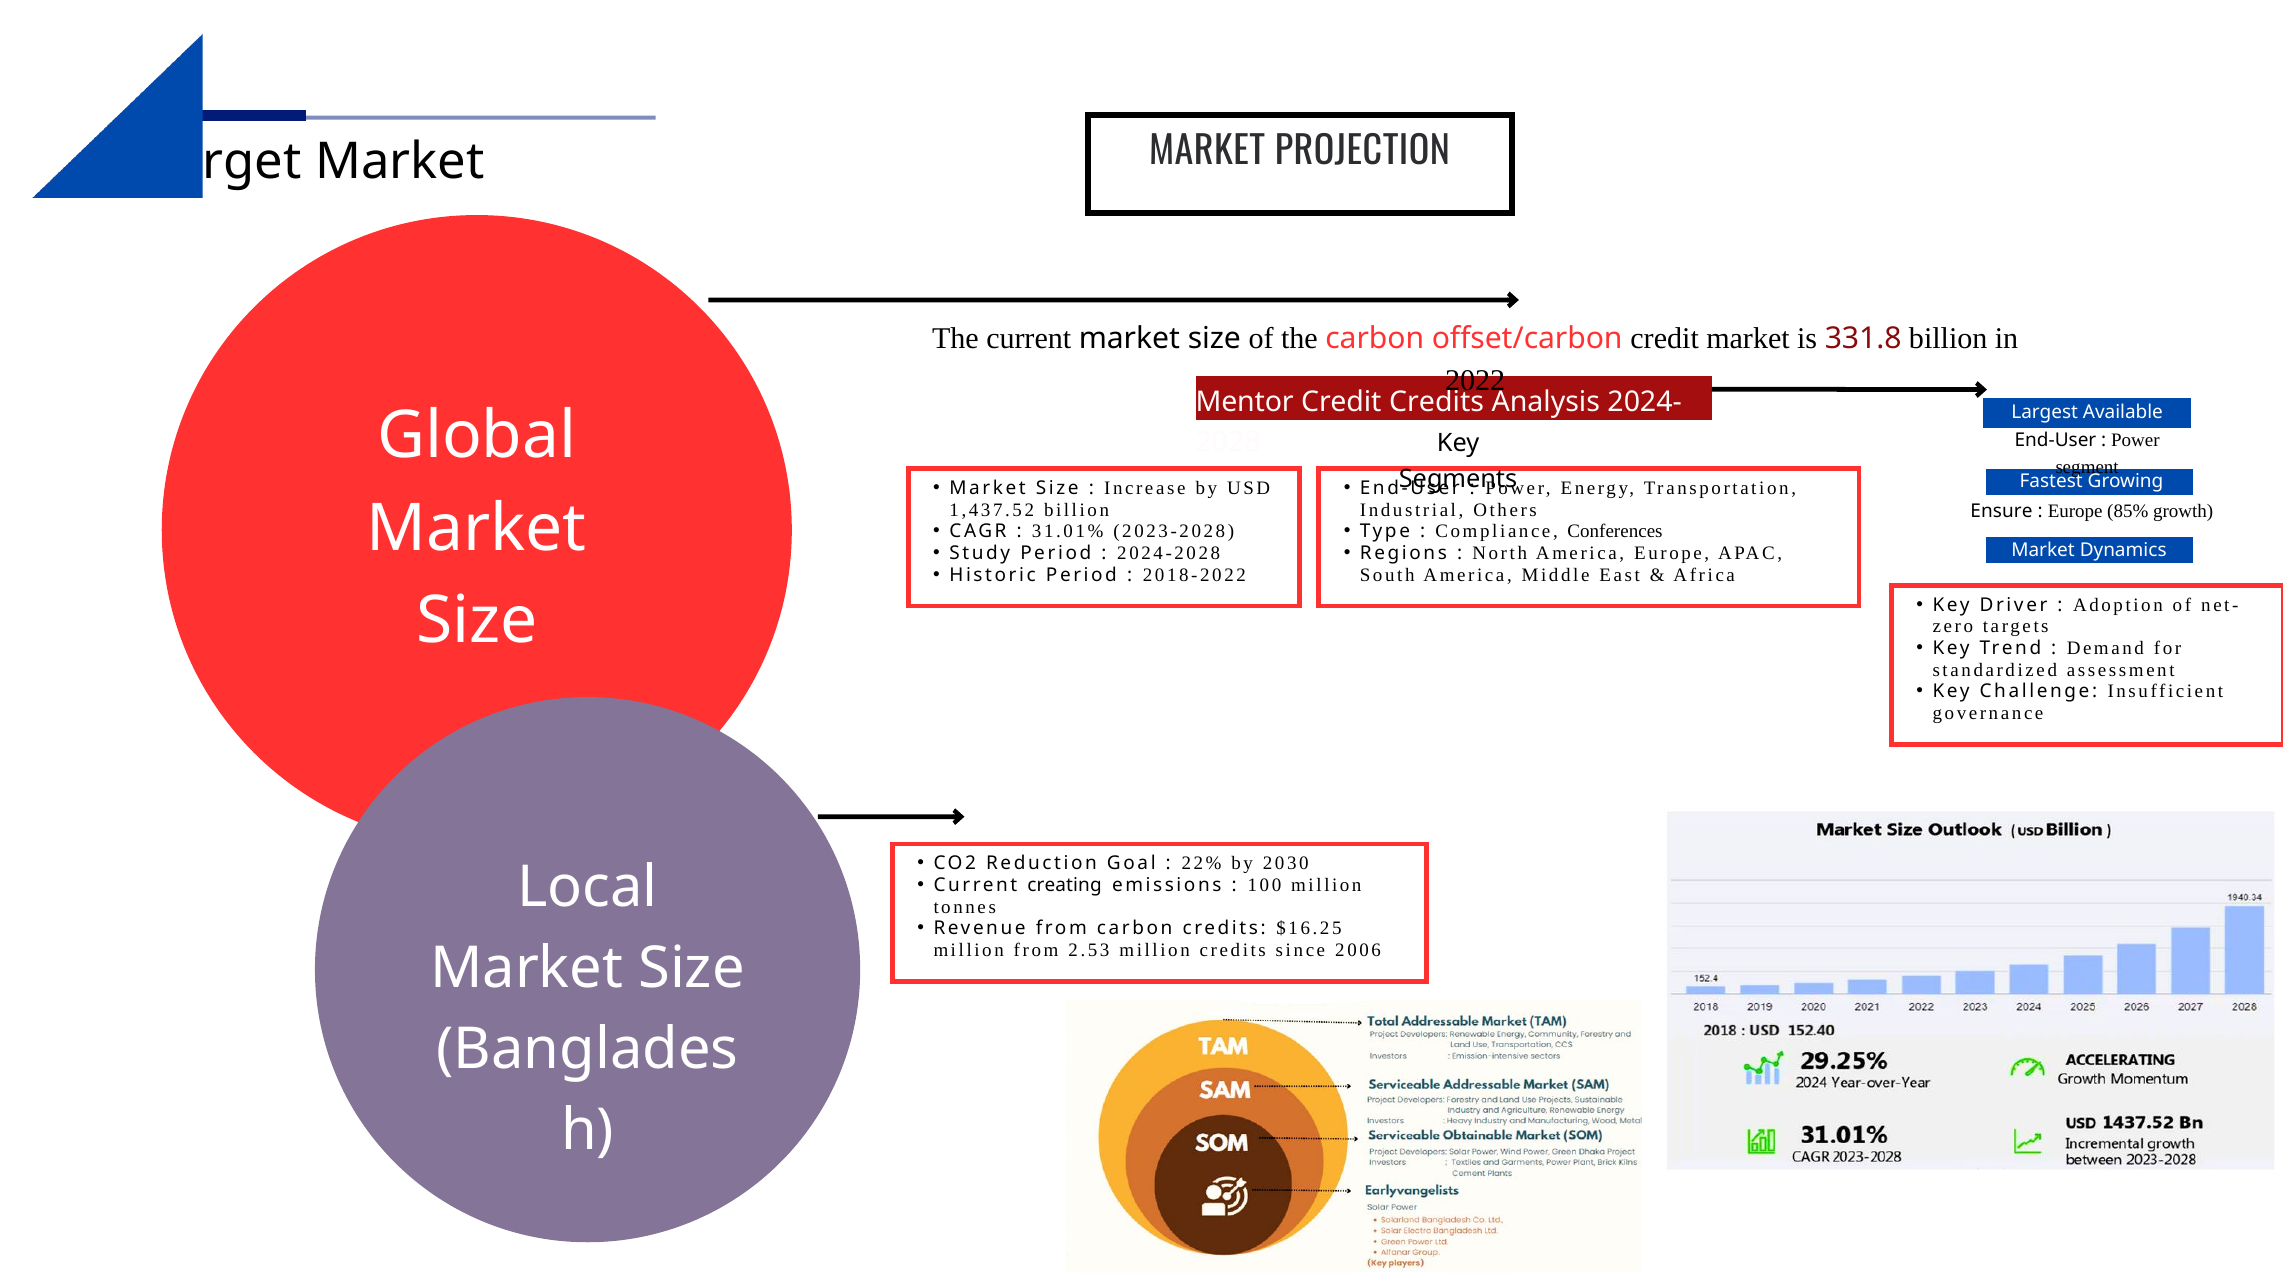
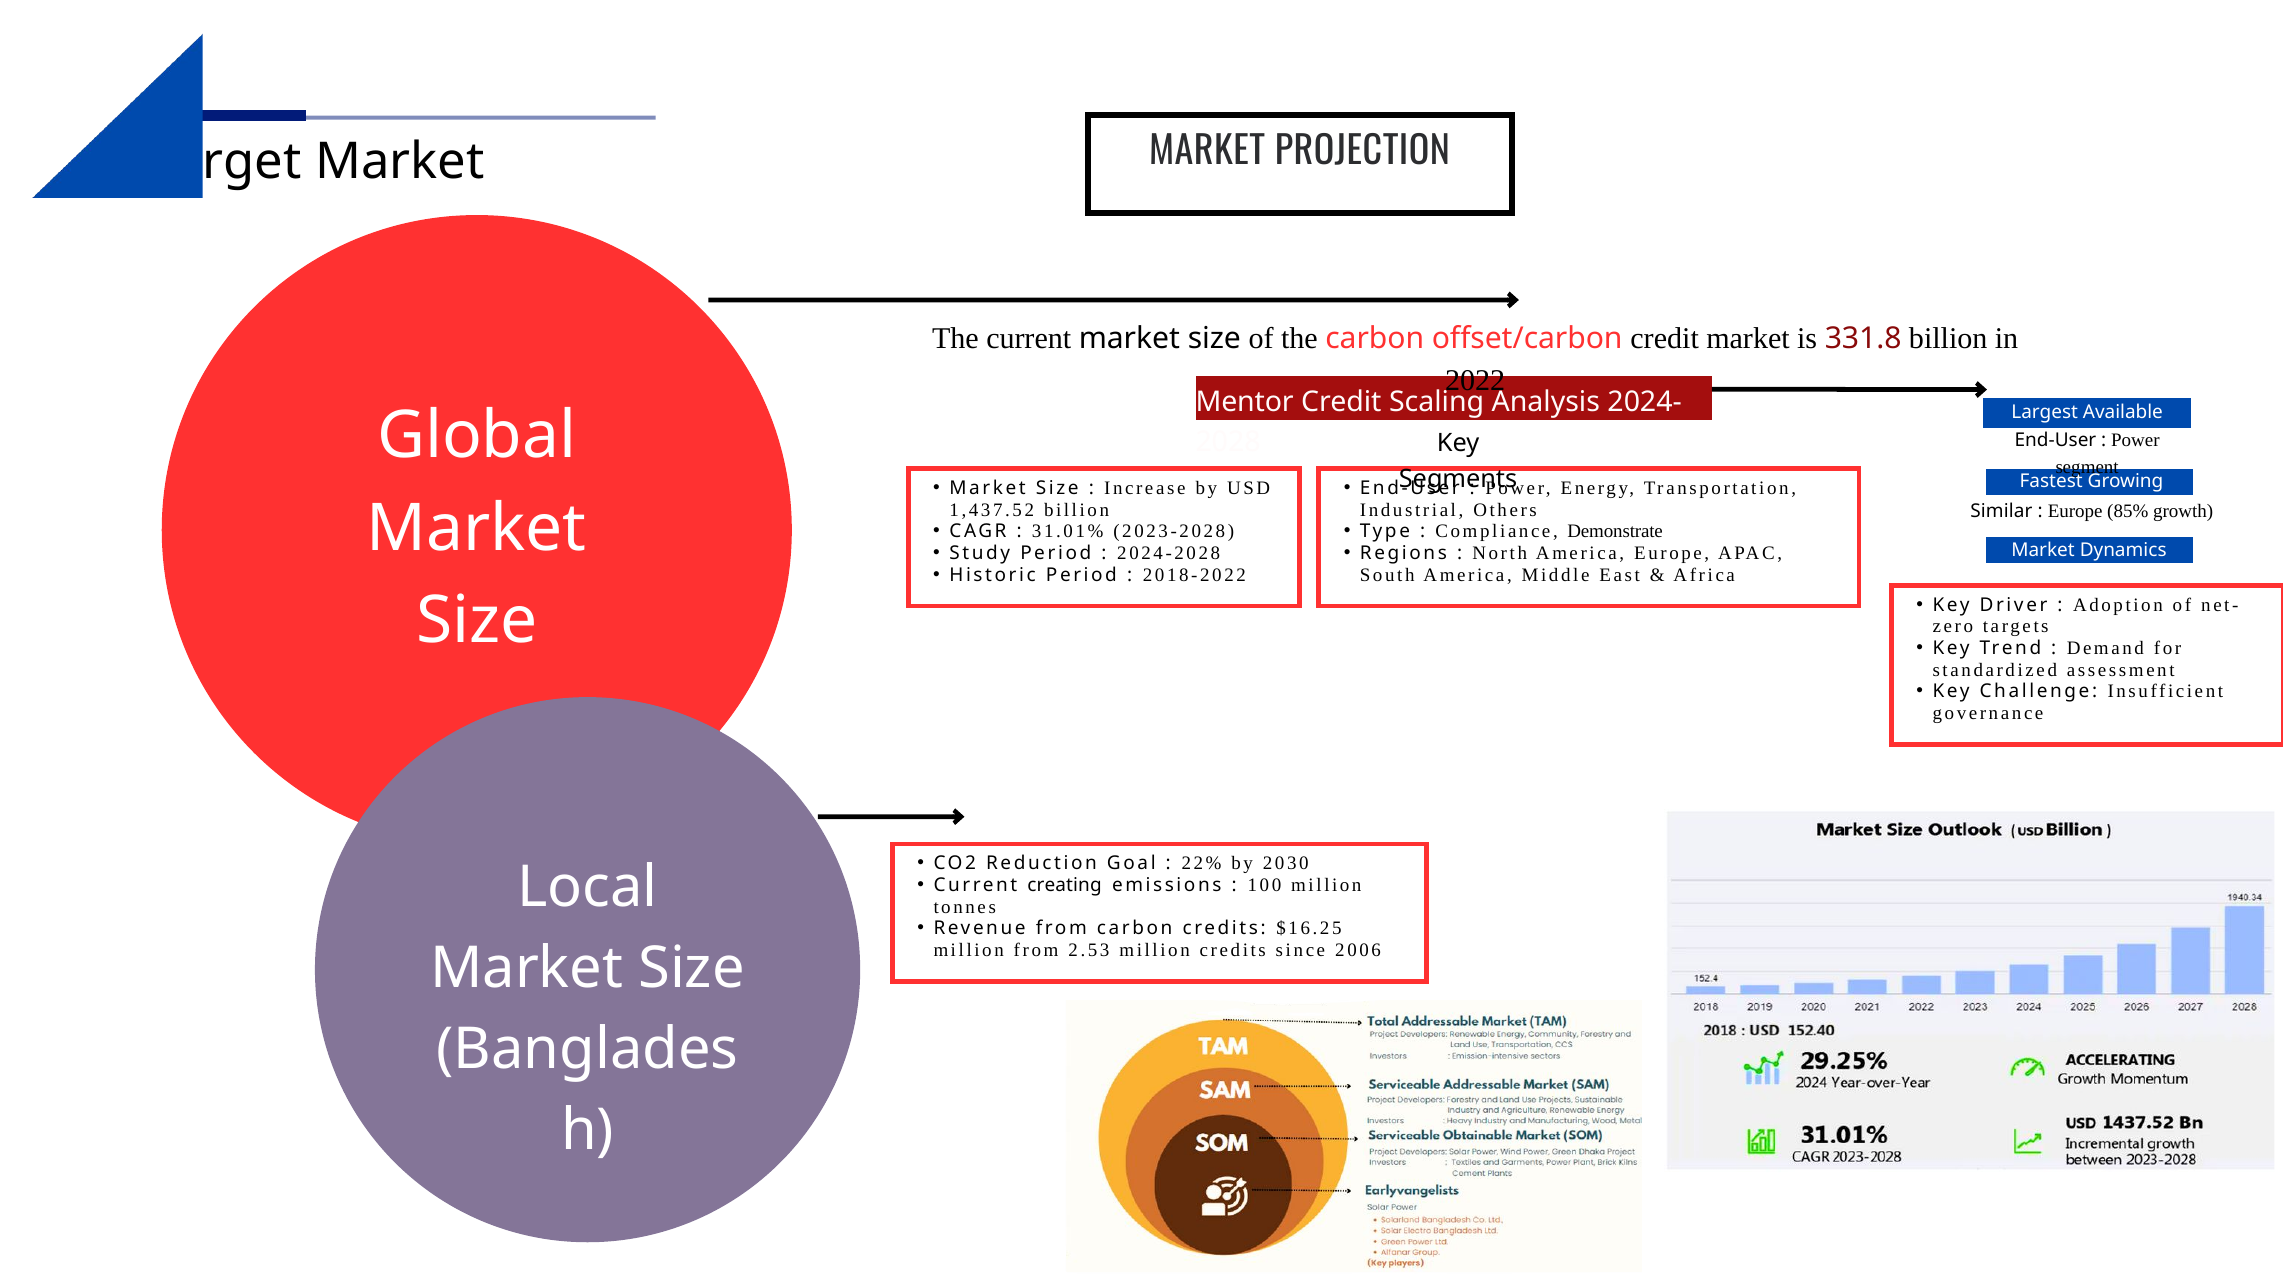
Credit Credits: Credits -> Scaling
Ensure: Ensure -> Similar
Conferences: Conferences -> Demonstrate
